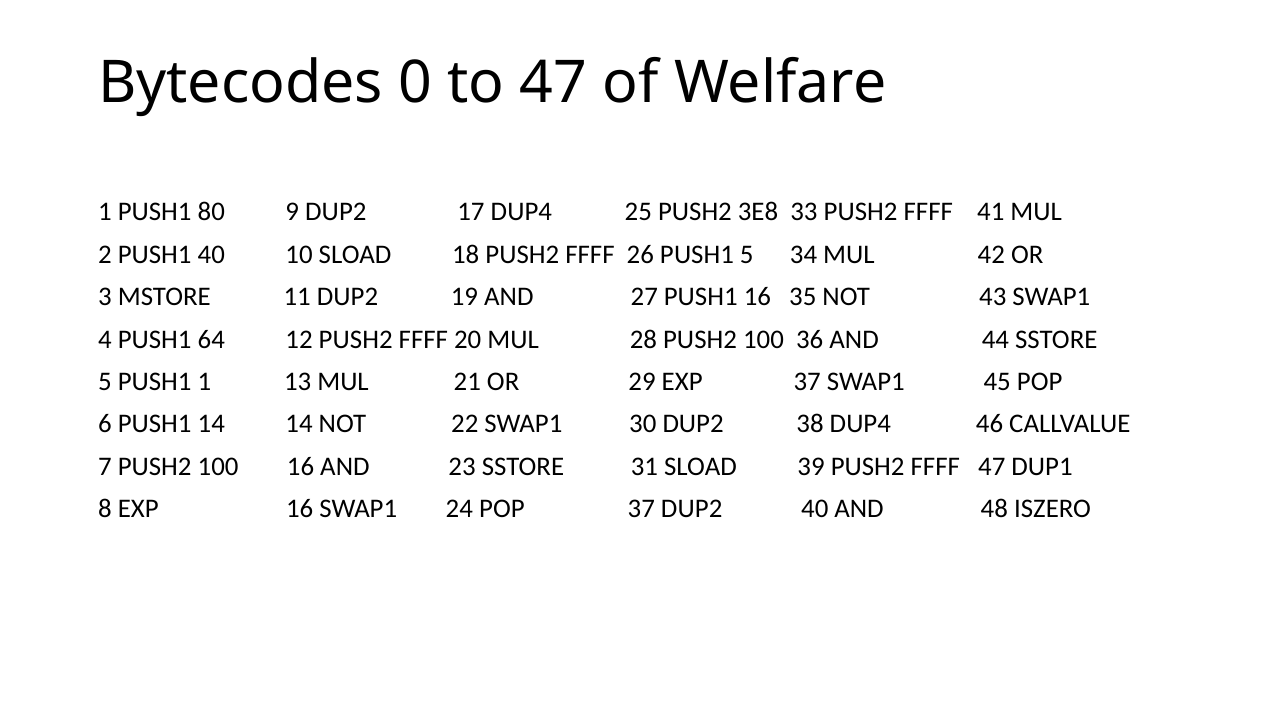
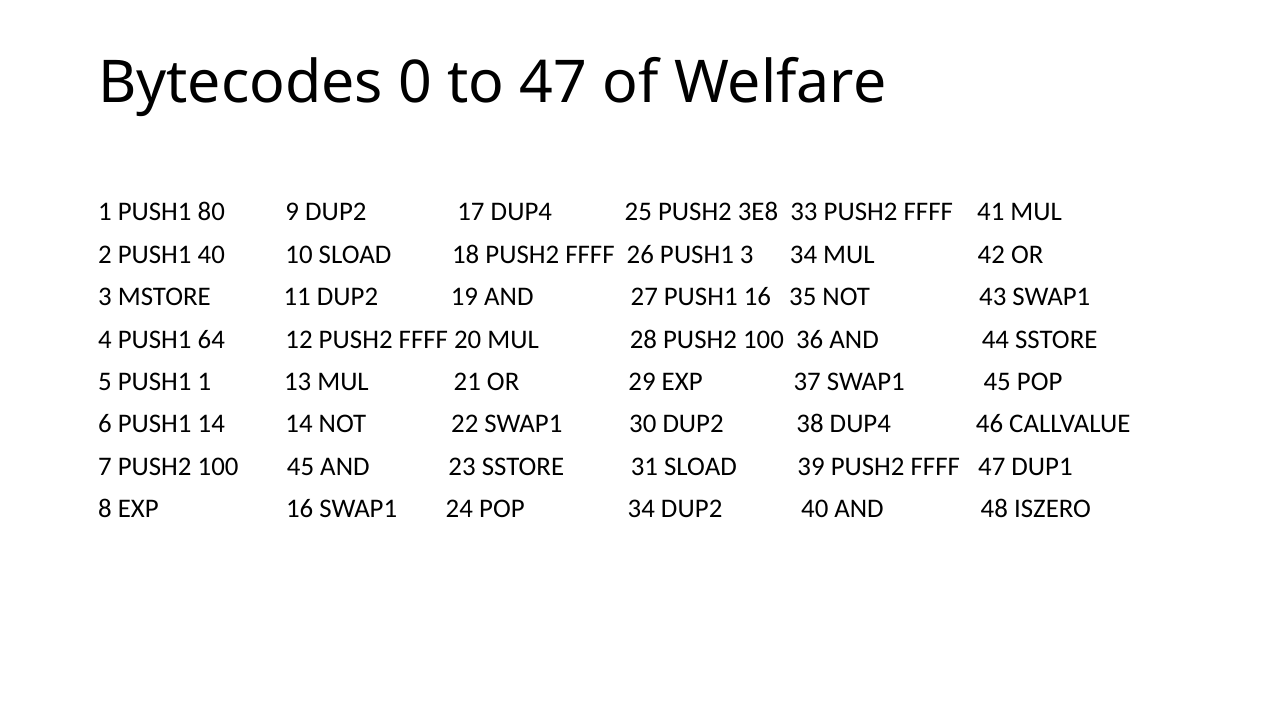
PUSH1 5: 5 -> 3
100 16: 16 -> 45
POP 37: 37 -> 34
